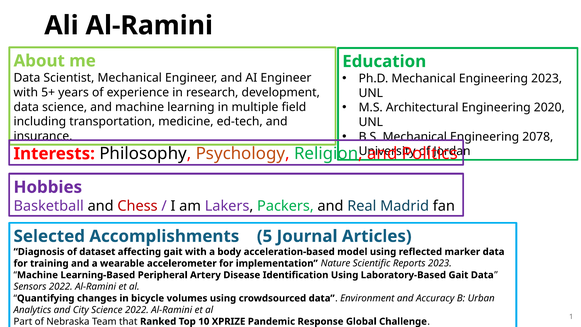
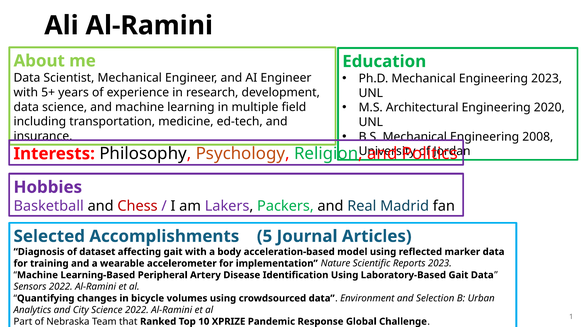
2078: 2078 -> 2008
Accuracy: Accuracy -> Selection
